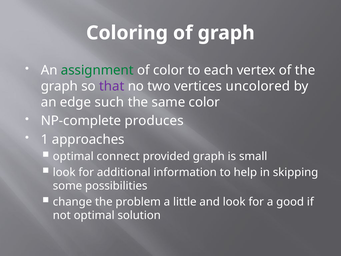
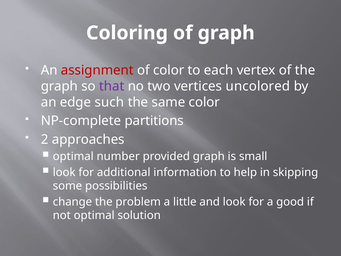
assignment colour: green -> red
produces: produces -> partitions
1: 1 -> 2
connect: connect -> number
